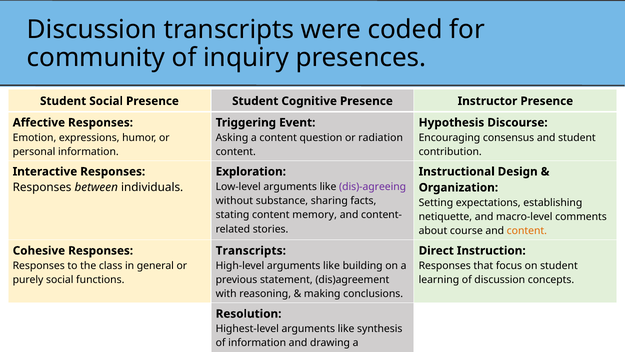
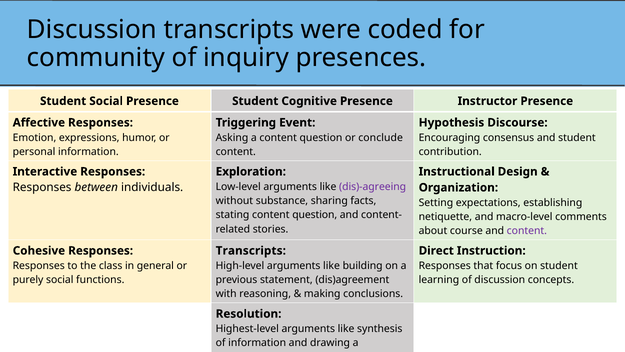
radiation: radiation -> conclude
stating content memory: memory -> question
content at (527, 231) colour: orange -> purple
